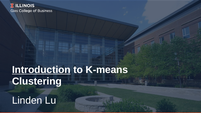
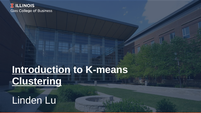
Clustering underline: none -> present
